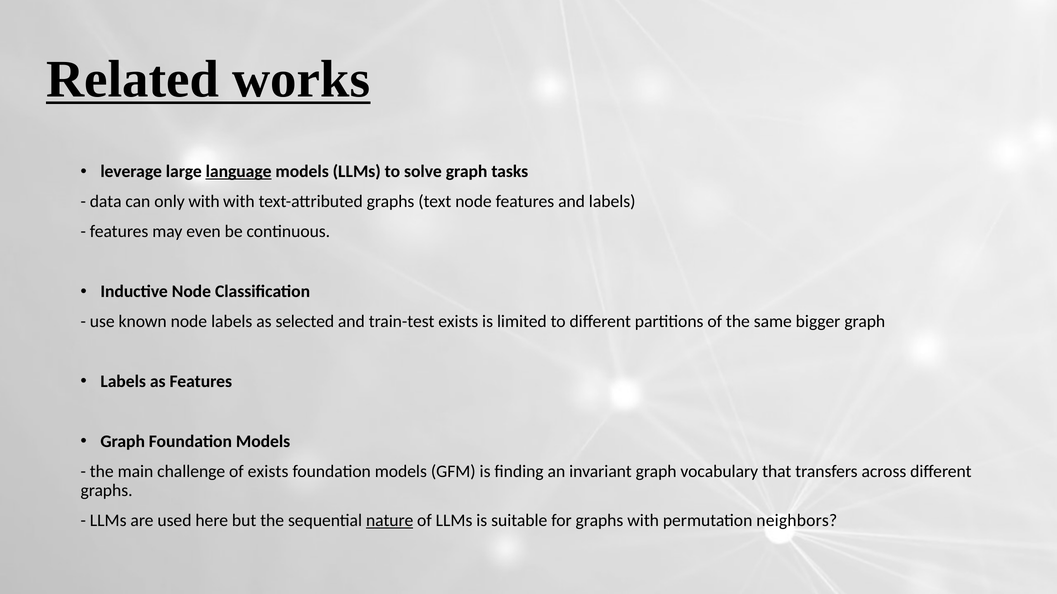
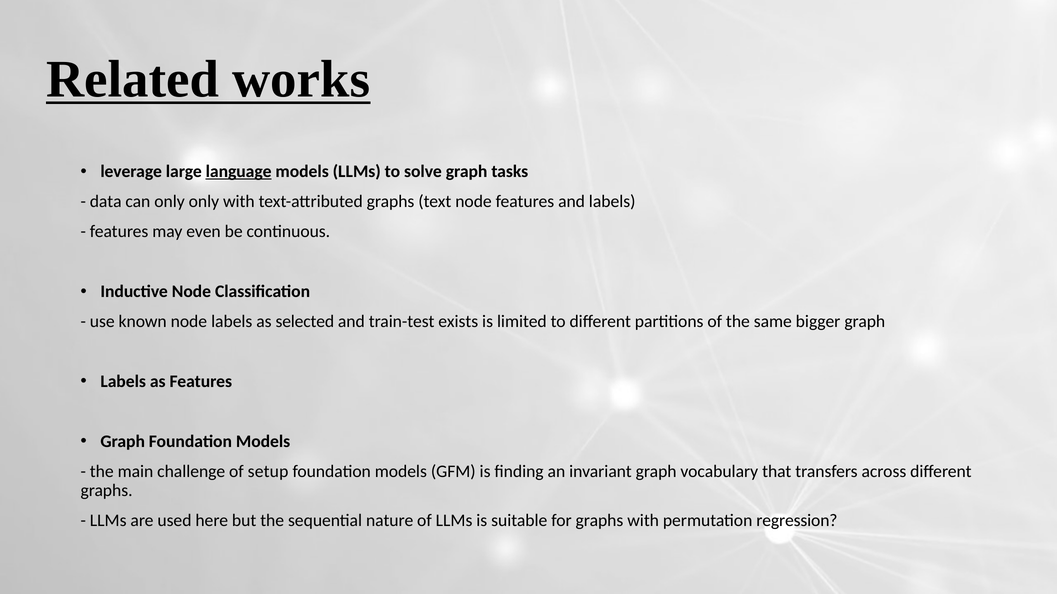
only with: with -> only
of exists: exists -> setup
nature underline: present -> none
neighbors: neighbors -> regression
